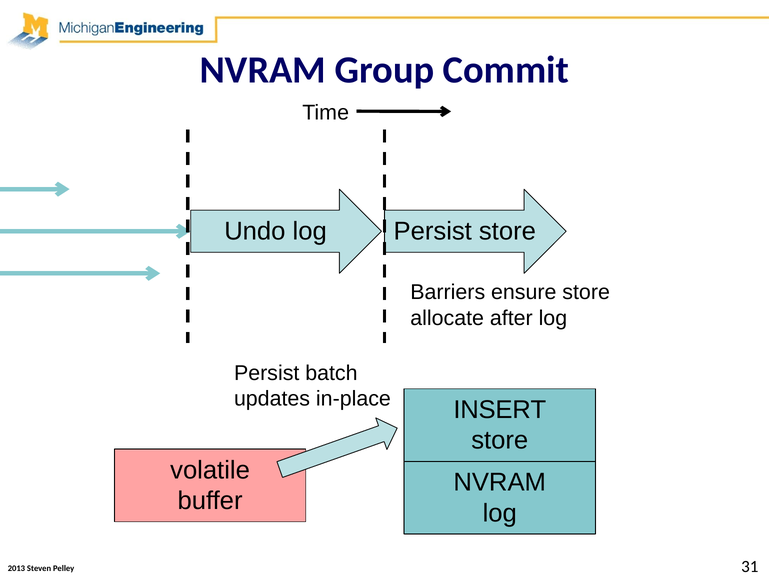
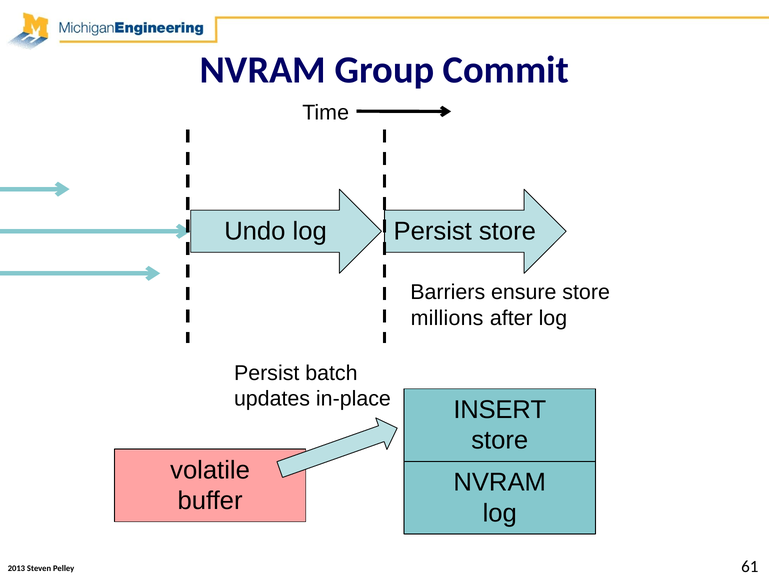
allocate: allocate -> millions
31: 31 -> 61
